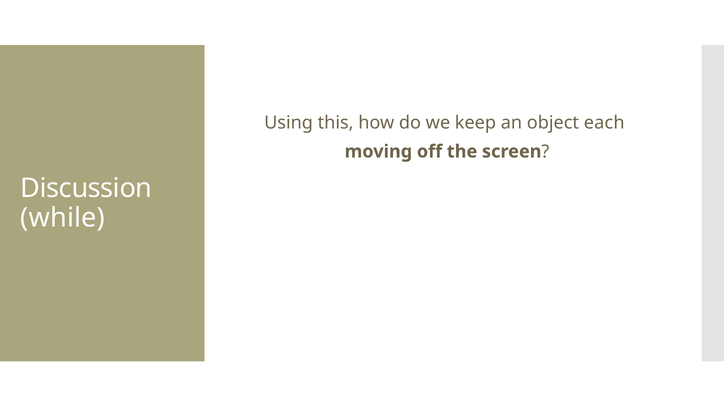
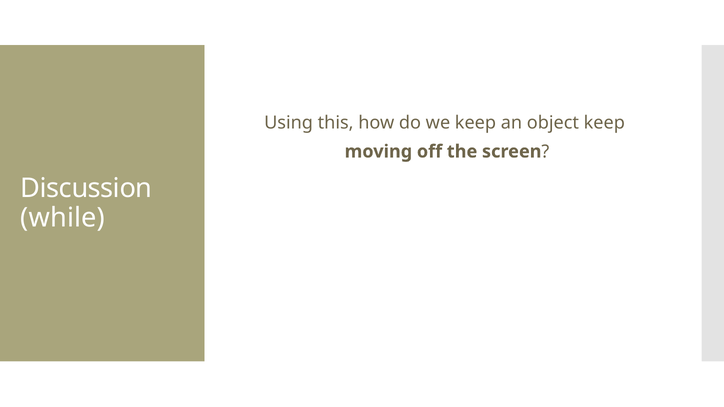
object each: each -> keep
